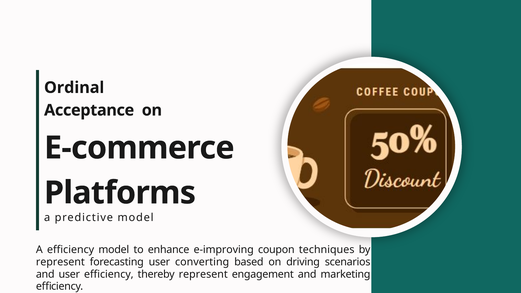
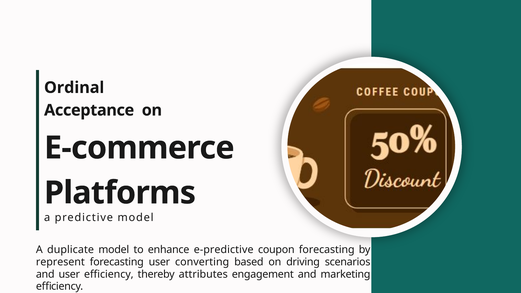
A efficiency: efficiency -> duplicate
e-improving: e-improving -> e-predictive
coupon techniques: techniques -> forecasting
thereby represent: represent -> attributes
